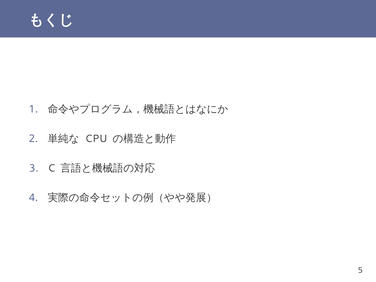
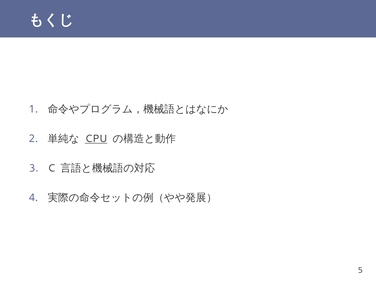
CPU underline: none -> present
